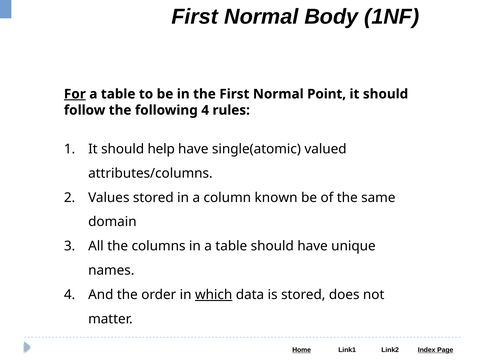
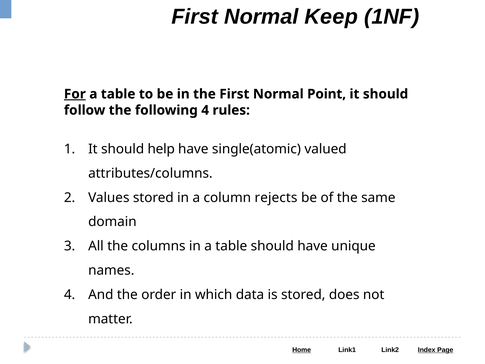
Body: Body -> Keep
known: known -> rejects
which underline: present -> none
